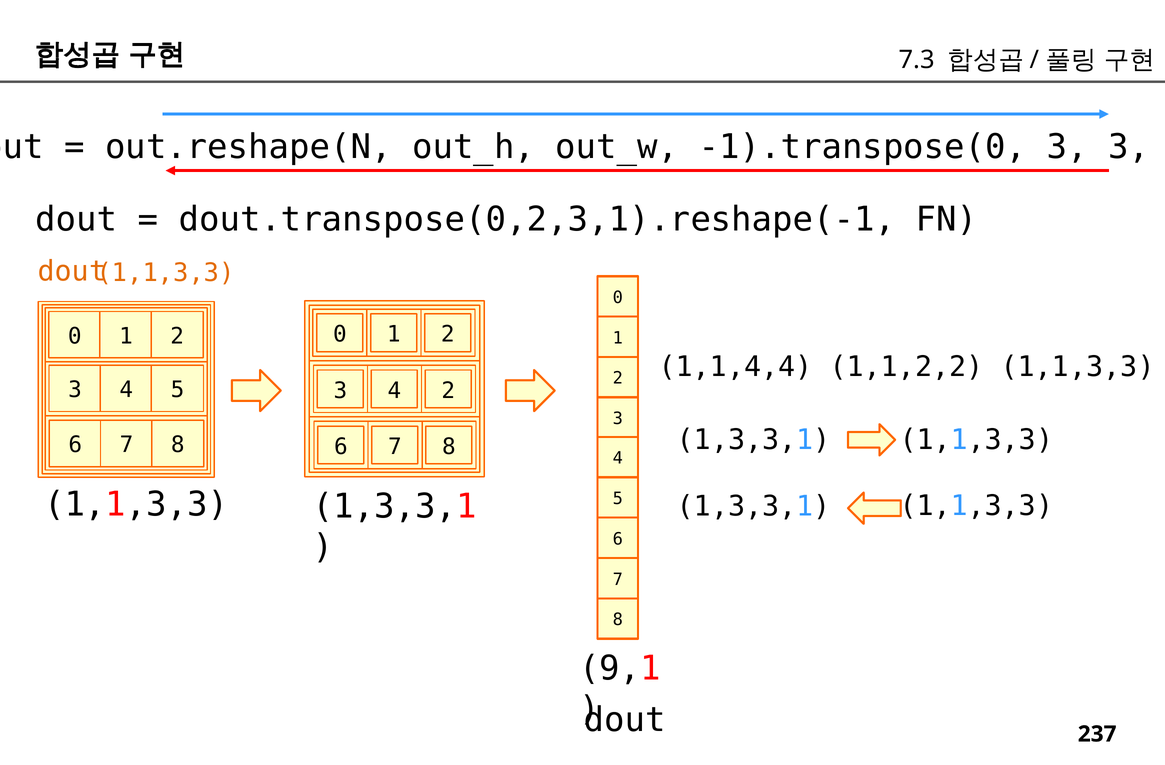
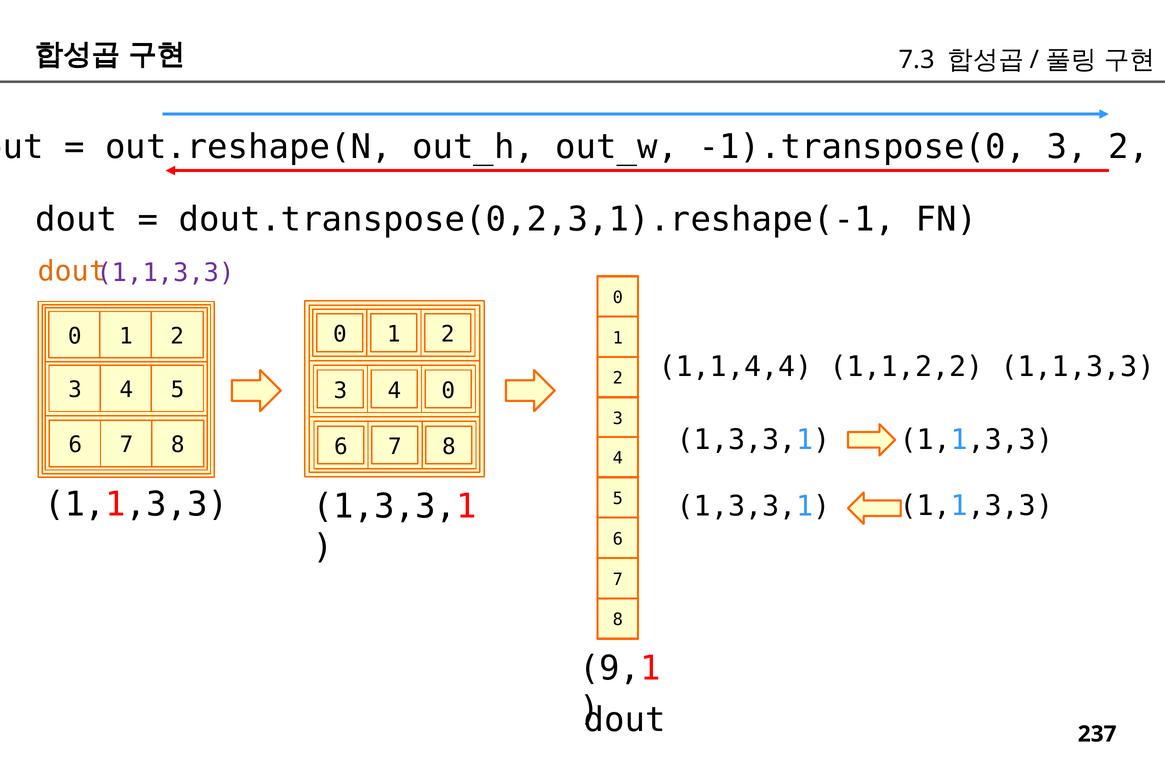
3 3: 3 -> 2
1,1,3,3 at (166, 273) colour: orange -> purple
4 2: 2 -> 0
